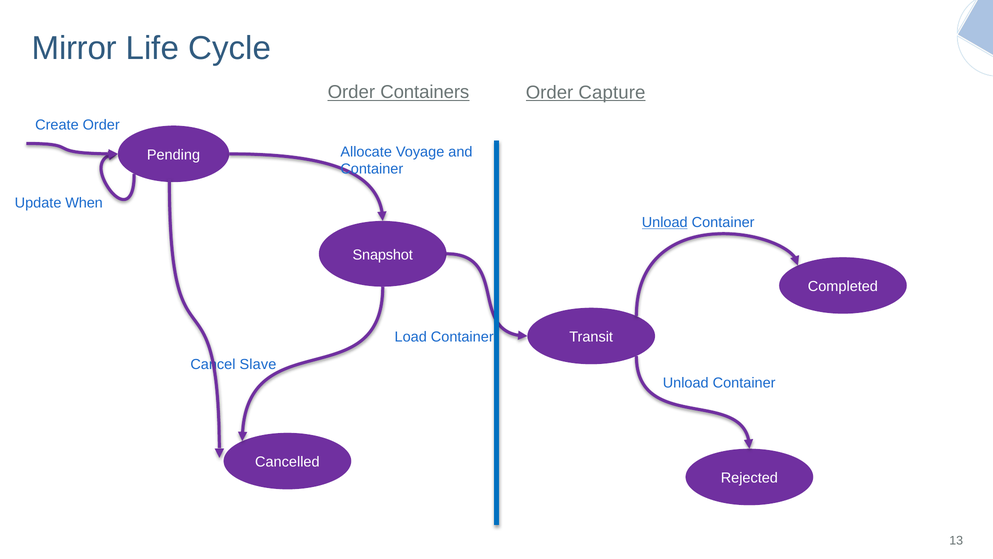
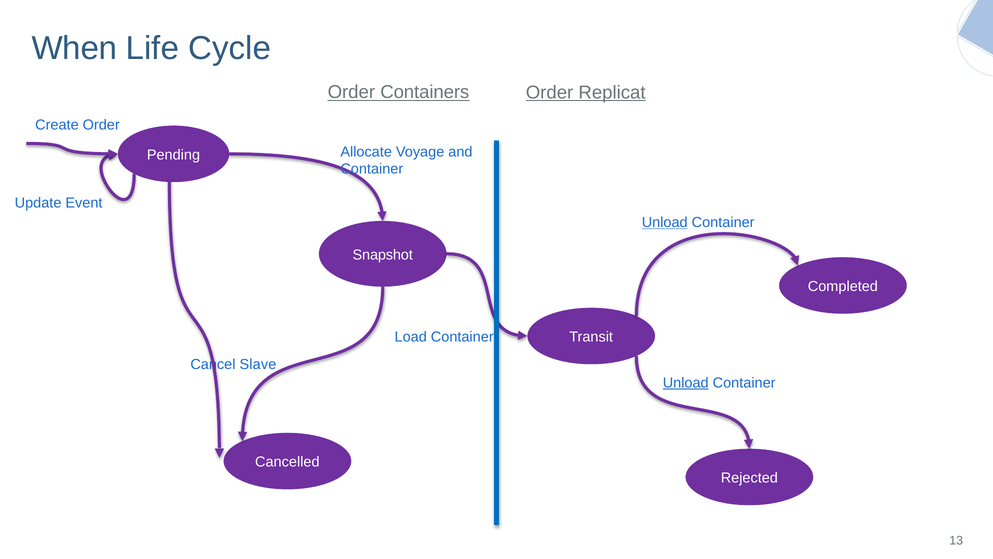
Mirror: Mirror -> When
Capture: Capture -> Replicat
When: When -> Event
Unload at (686, 383) underline: none -> present
